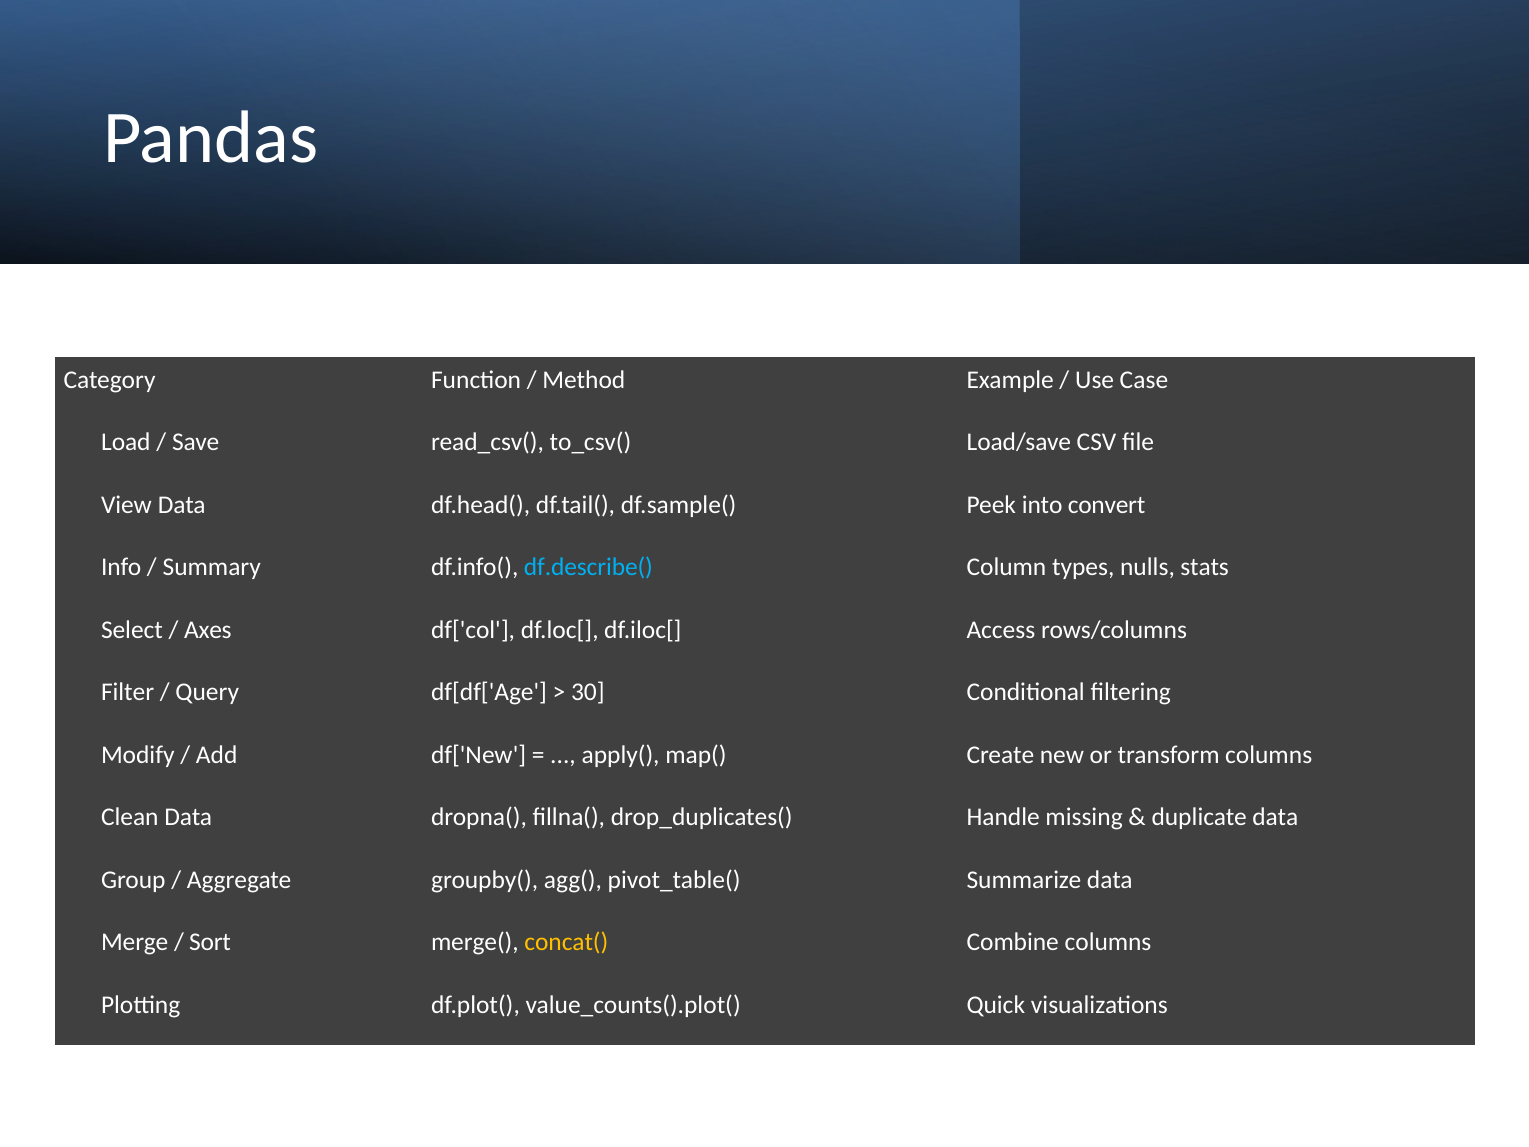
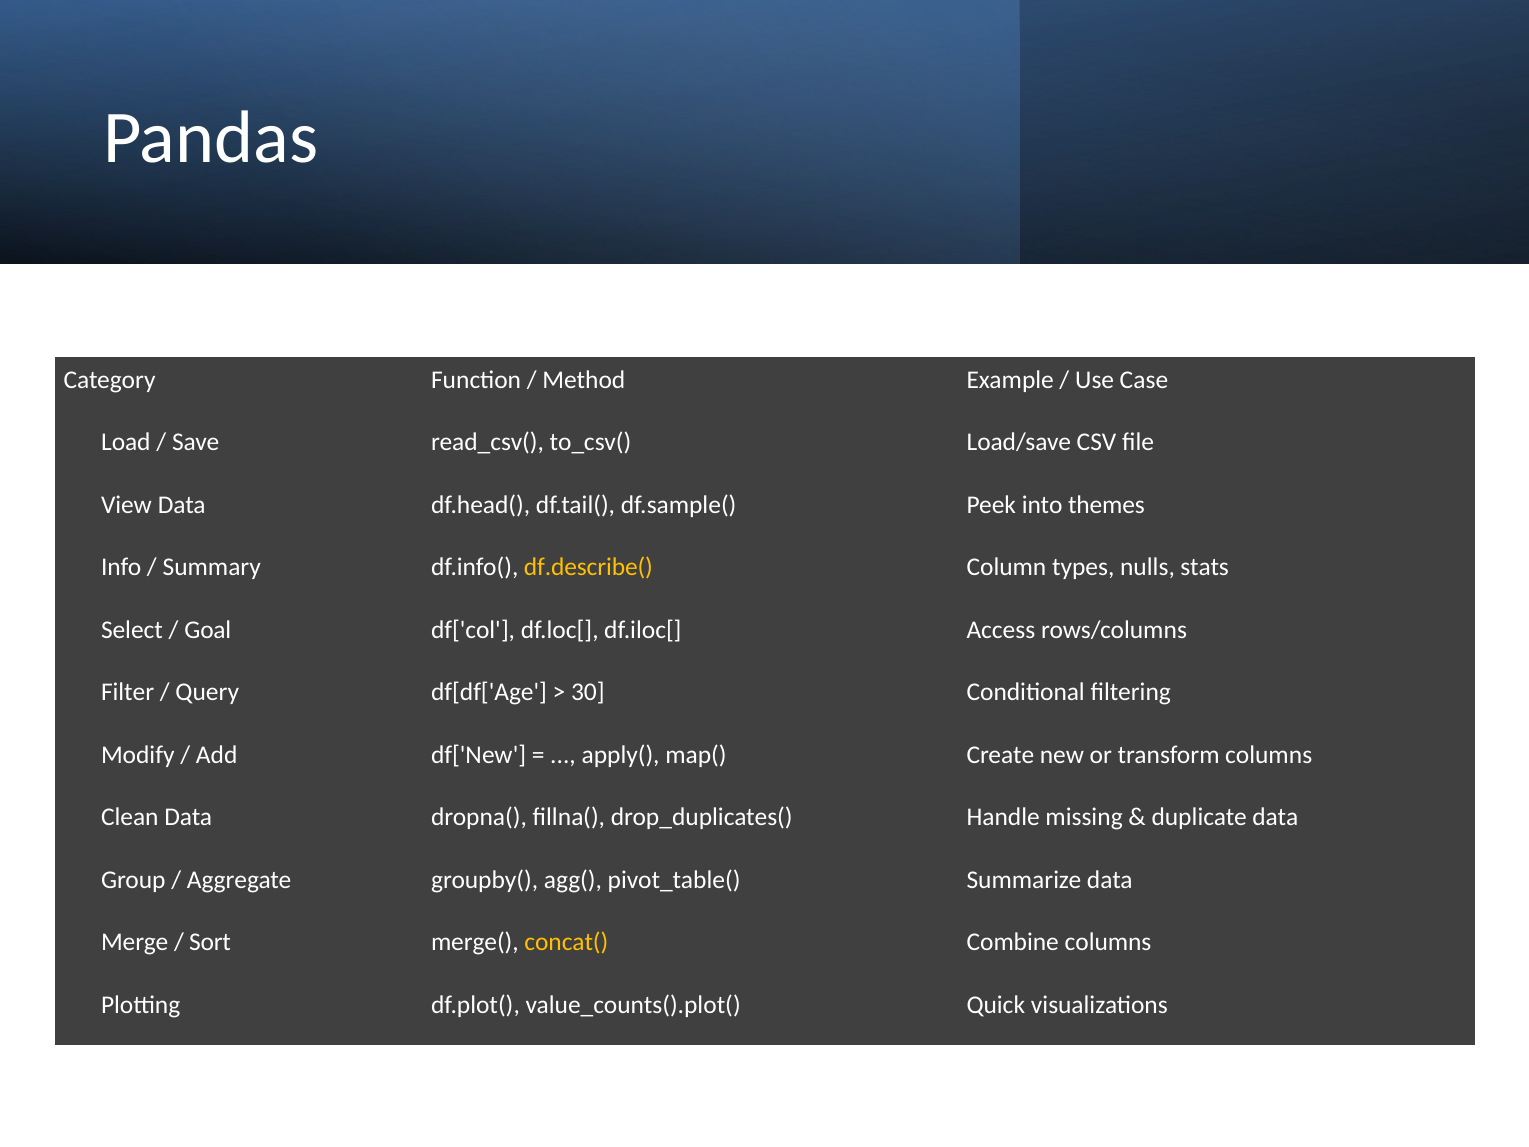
convert: convert -> themes
df.describe( colour: light blue -> yellow
Axes: Axes -> Goal
